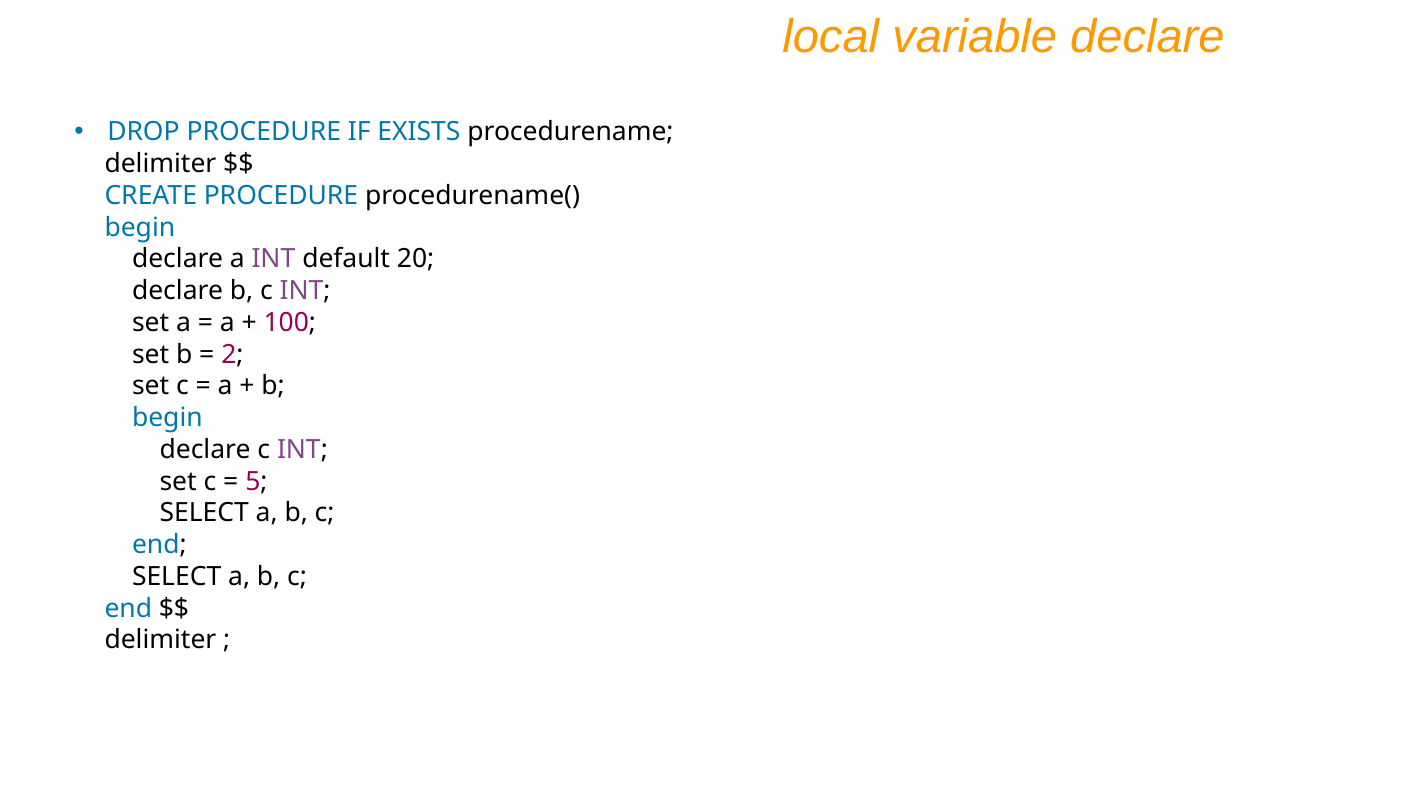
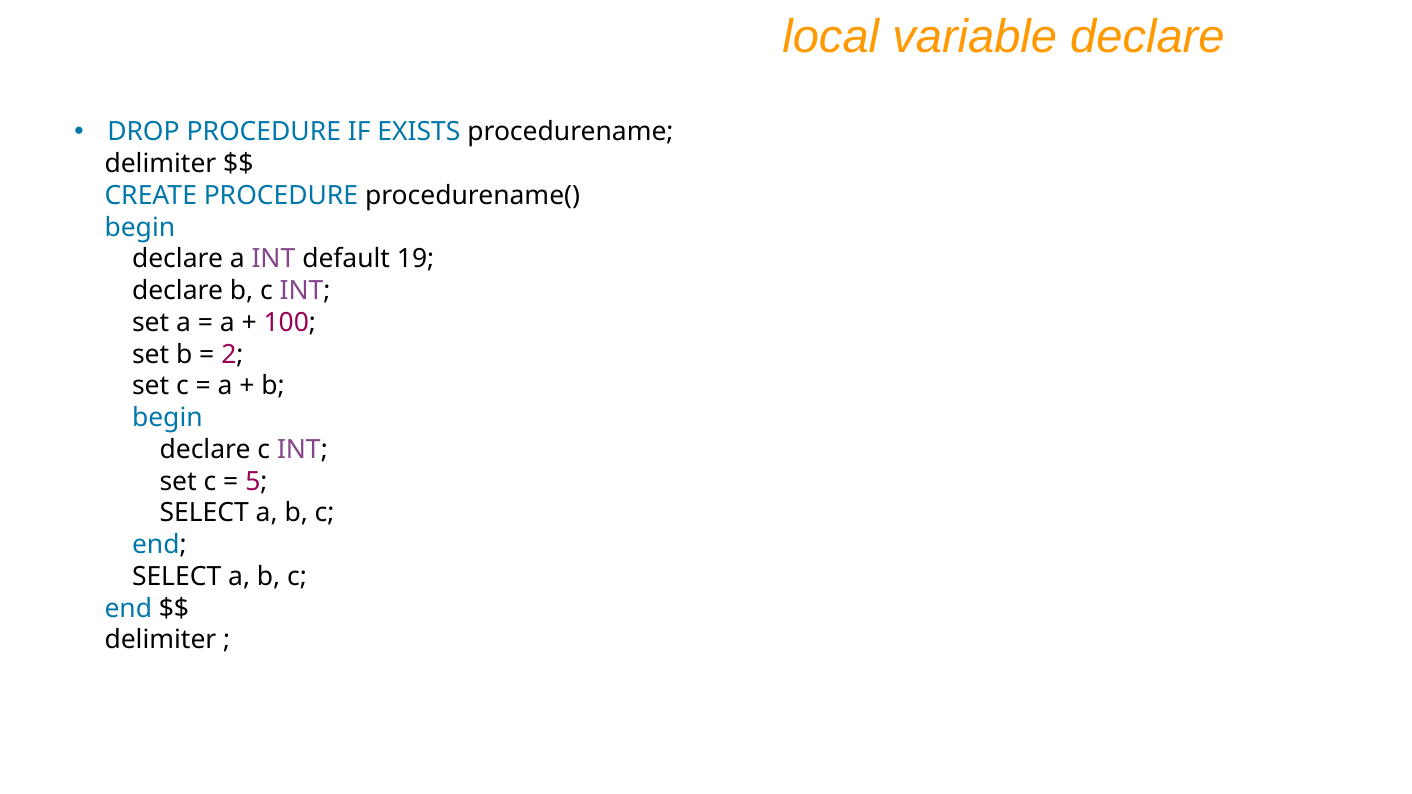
20: 20 -> 19
